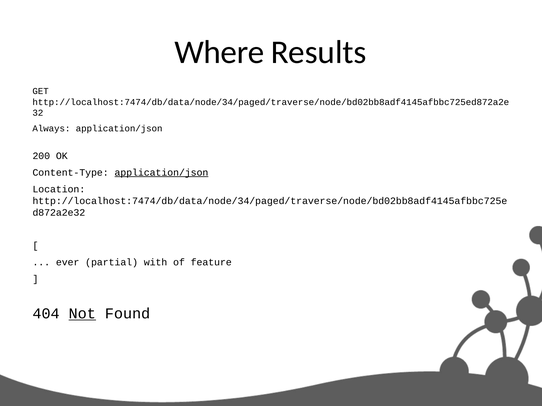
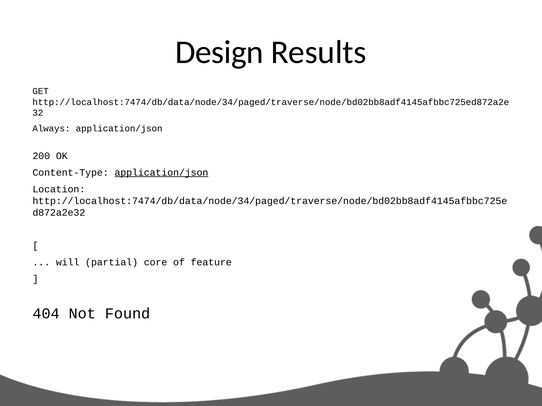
Where: Where -> Design
ever: ever -> will
with: with -> core
Not underline: present -> none
